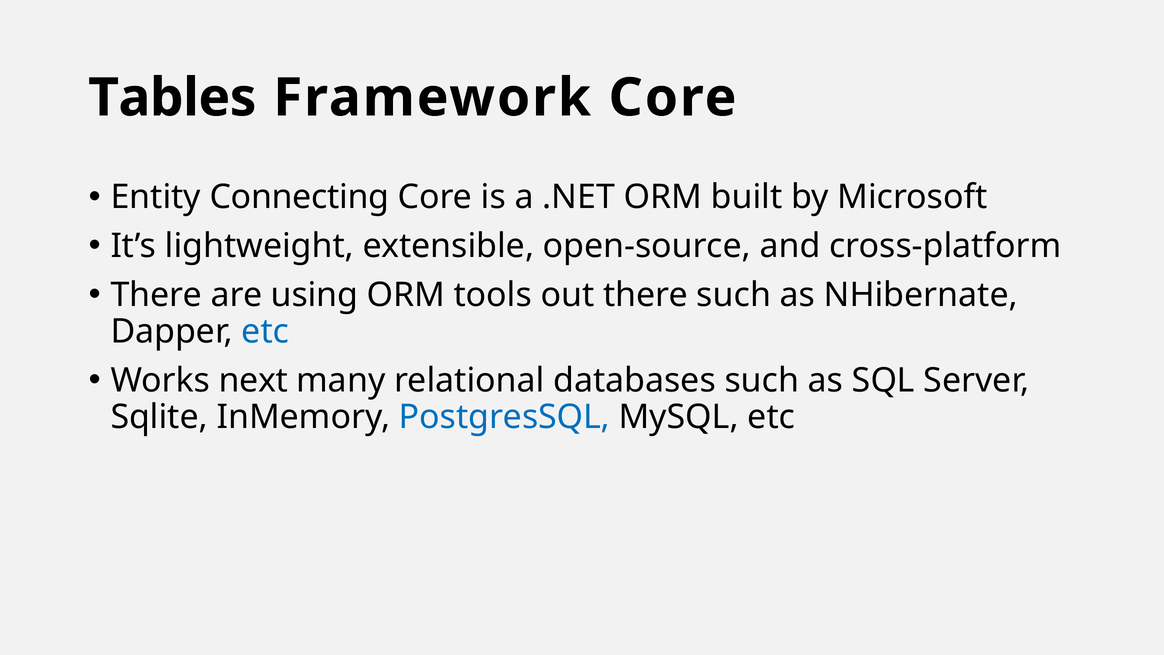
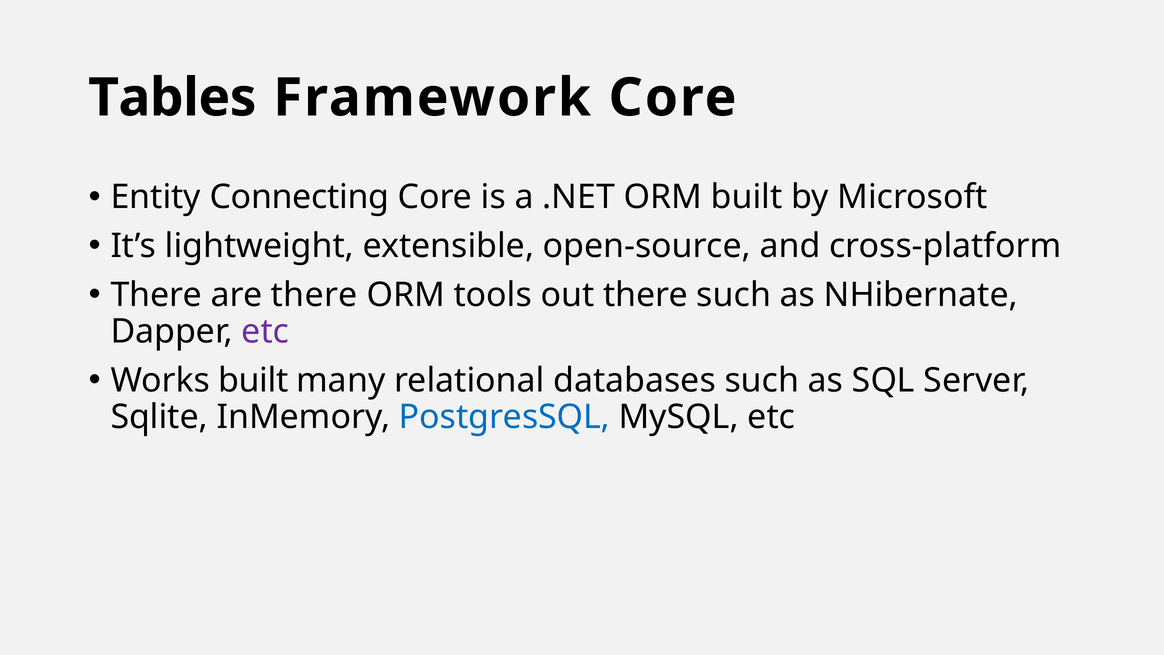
are using: using -> there
etc at (265, 331) colour: blue -> purple
Works next: next -> built
